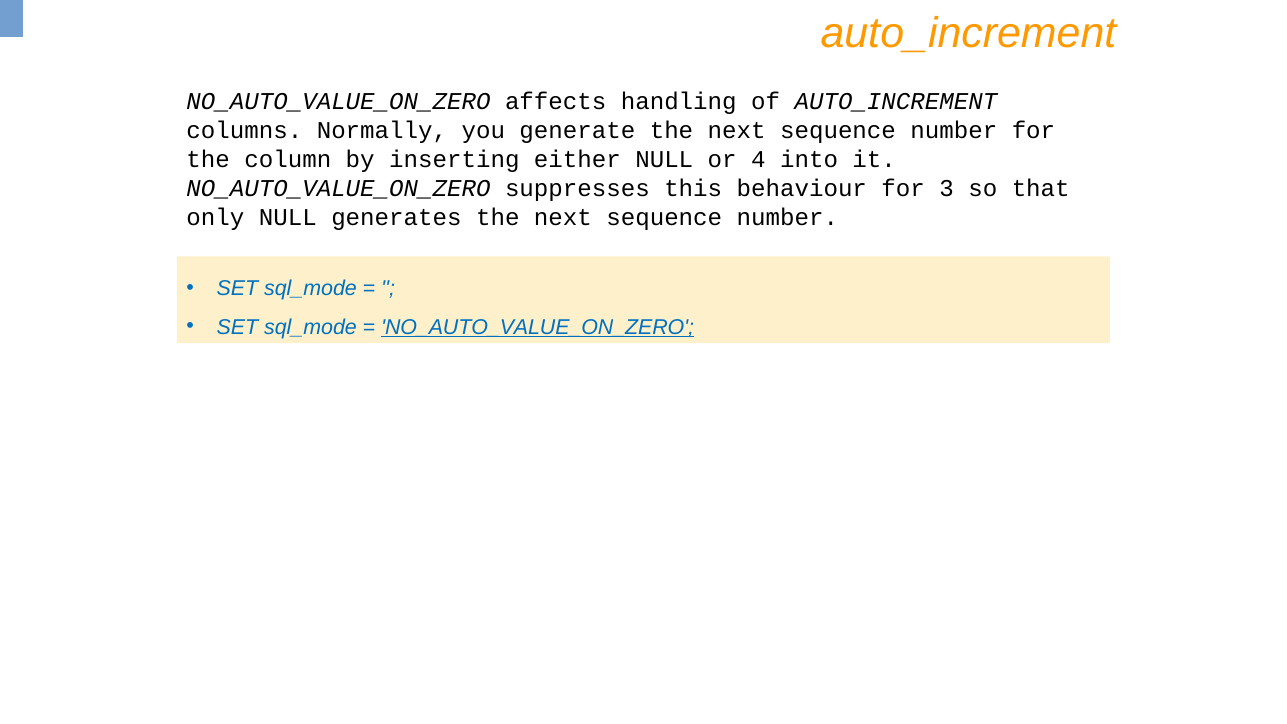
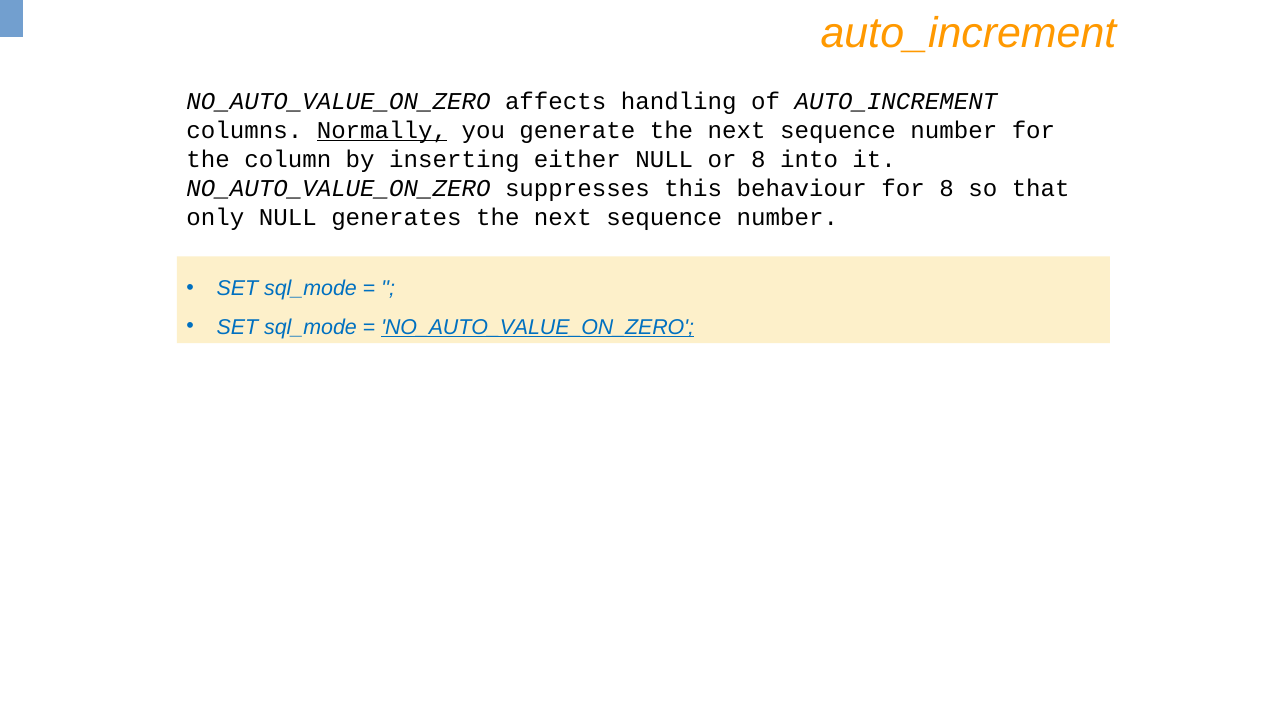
Normally underline: none -> present
or 4: 4 -> 8
for 3: 3 -> 8
